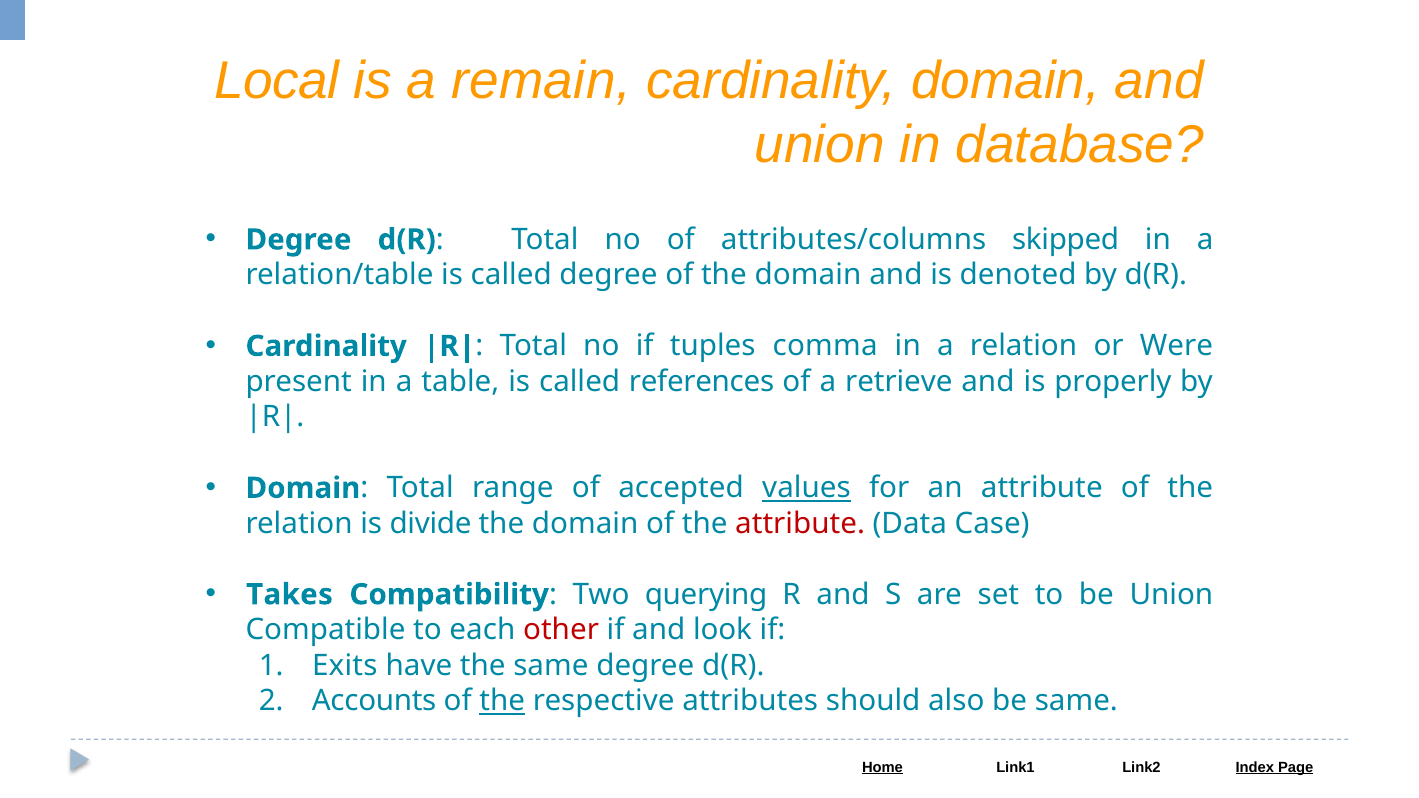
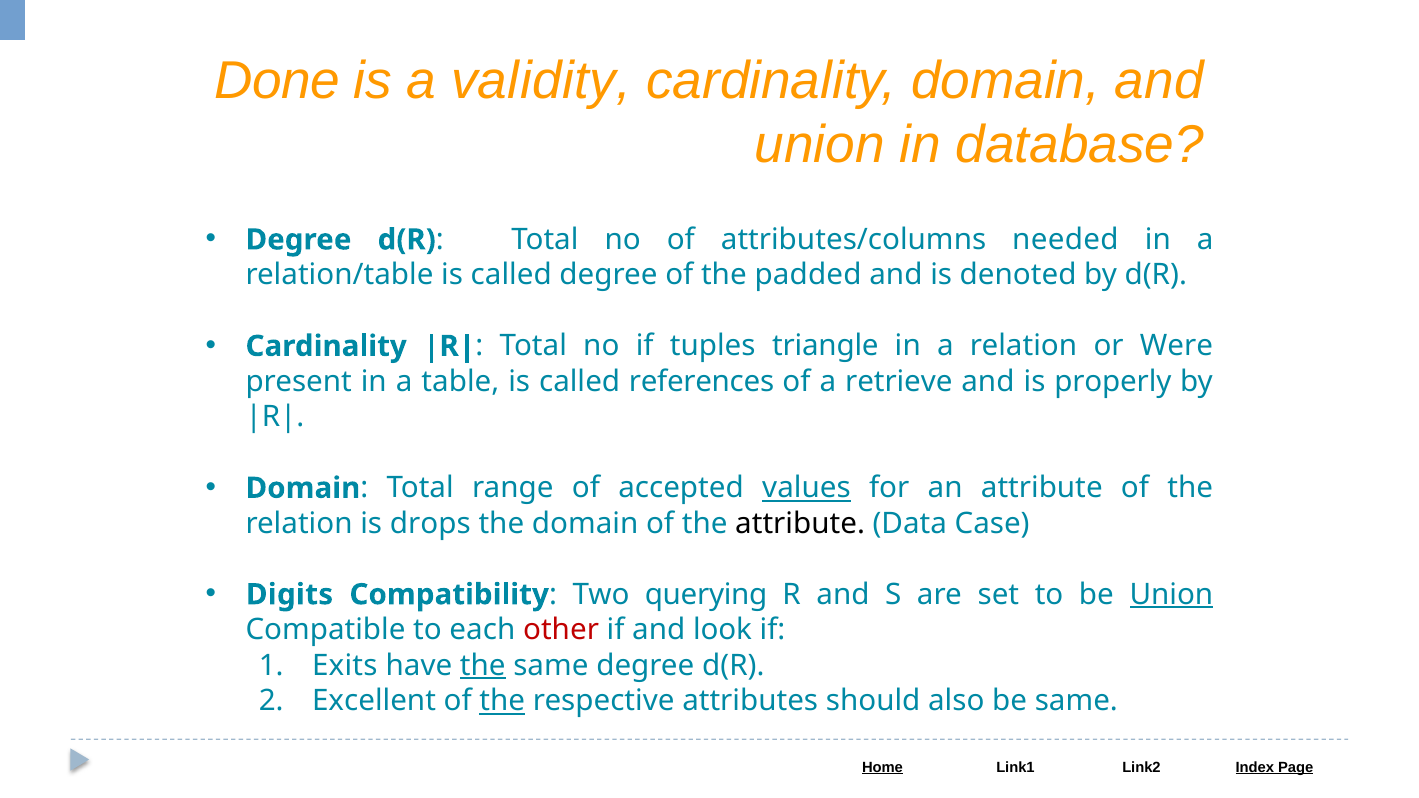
Local: Local -> Done
remain: remain -> validity
skipped: skipped -> needed
of the domain: domain -> padded
comma: comma -> triangle
divide: divide -> drops
attribute at (800, 524) colour: red -> black
Takes: Takes -> Digits
Union at (1171, 595) underline: none -> present
the at (483, 666) underline: none -> present
Accounts: Accounts -> Excellent
